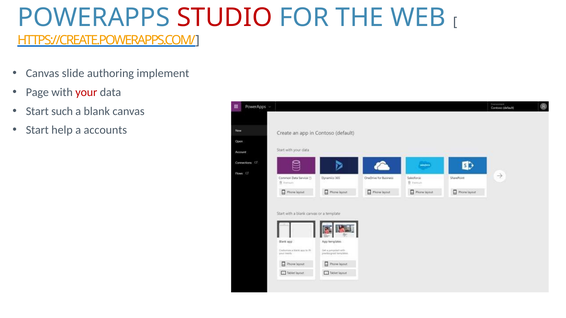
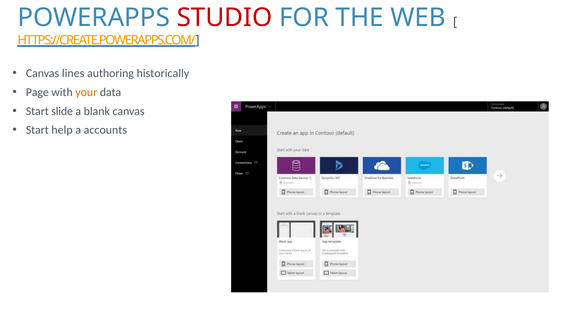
slide: slide -> lines
implement: implement -> historically
your colour: red -> orange
such: such -> slide
